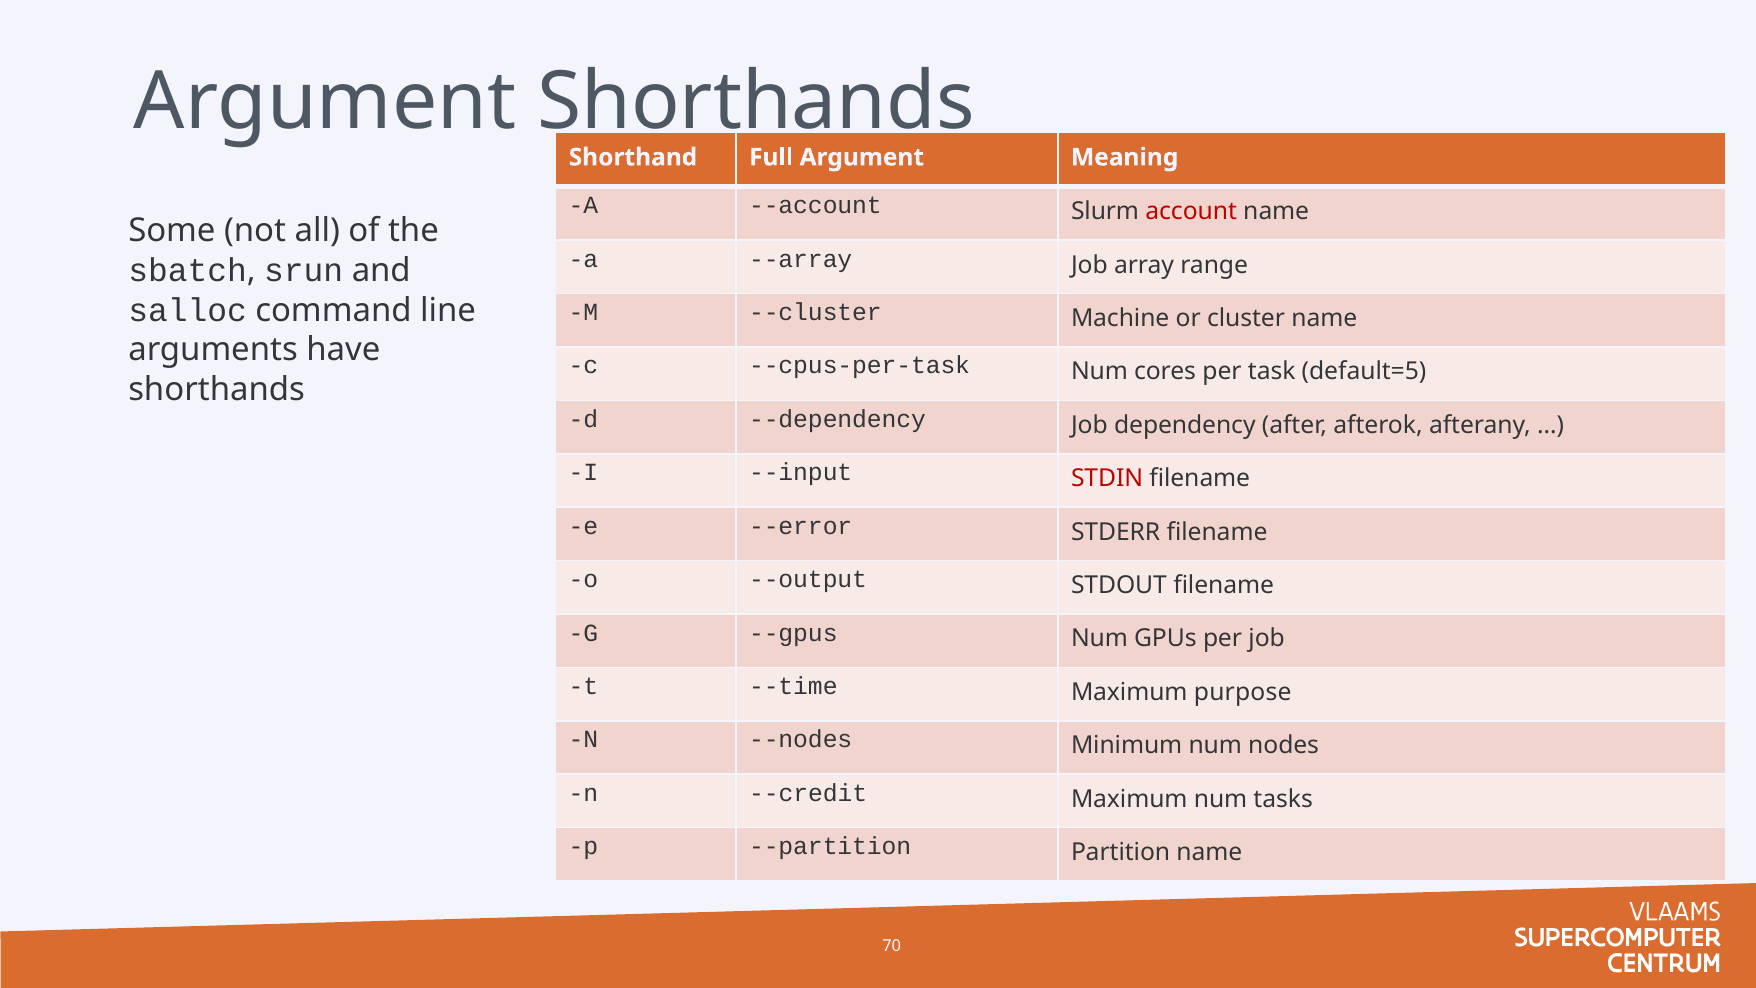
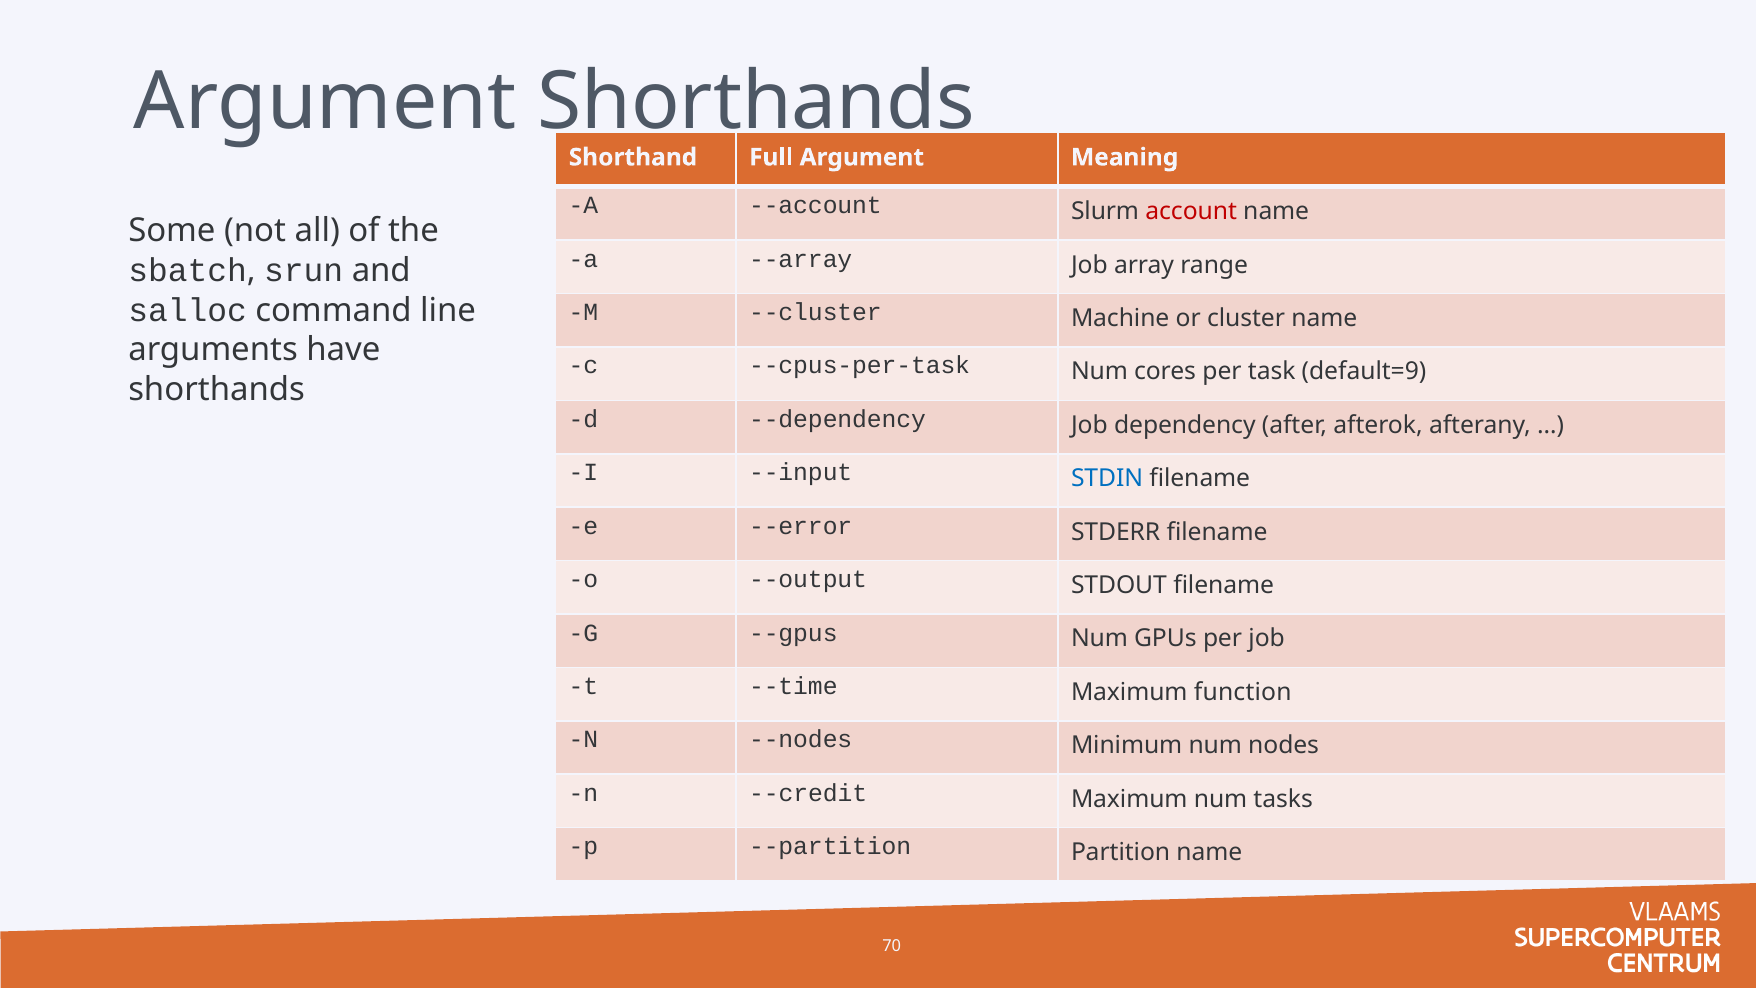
default=5: default=5 -> default=9
STDIN colour: red -> blue
purpose: purpose -> function
